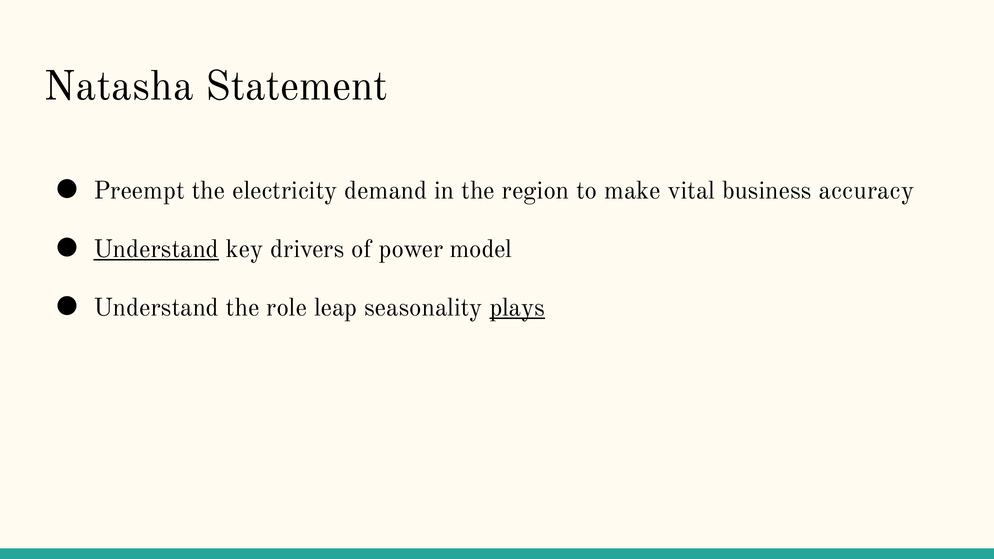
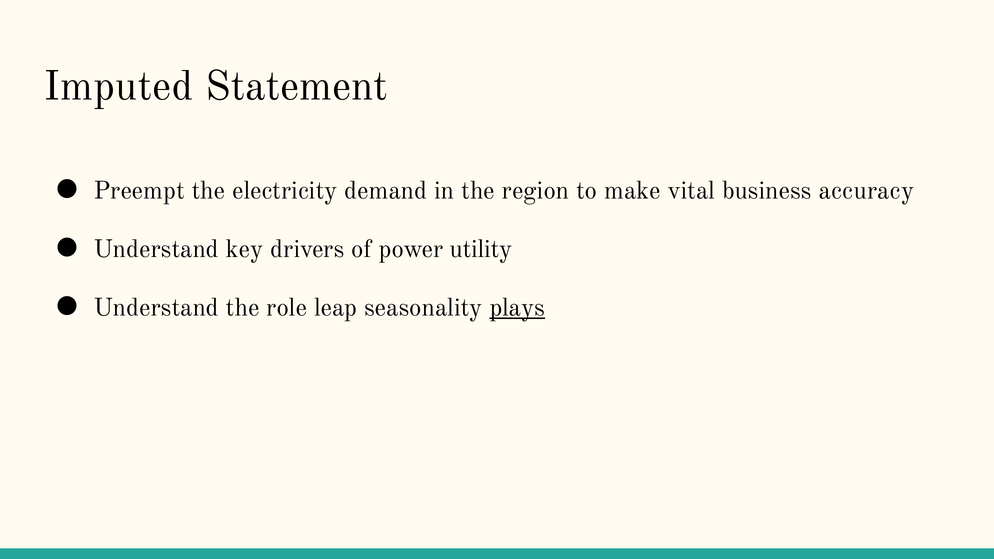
Natasha: Natasha -> Imputed
Understand at (156, 249) underline: present -> none
model: model -> utility
